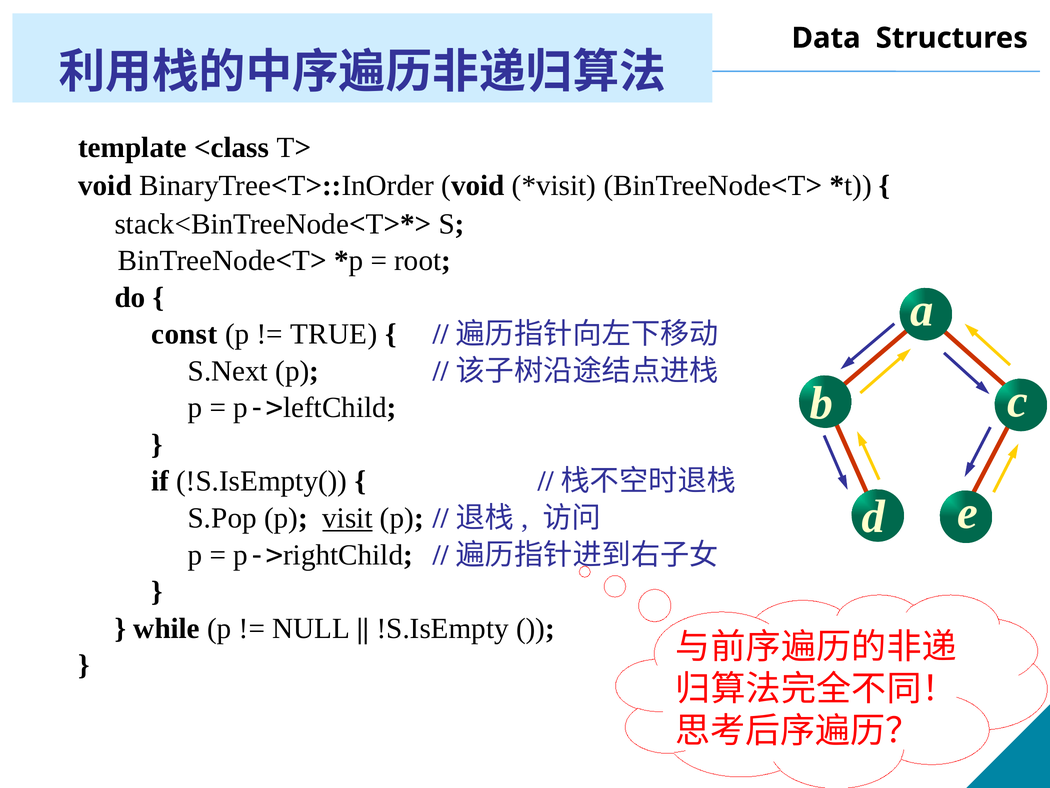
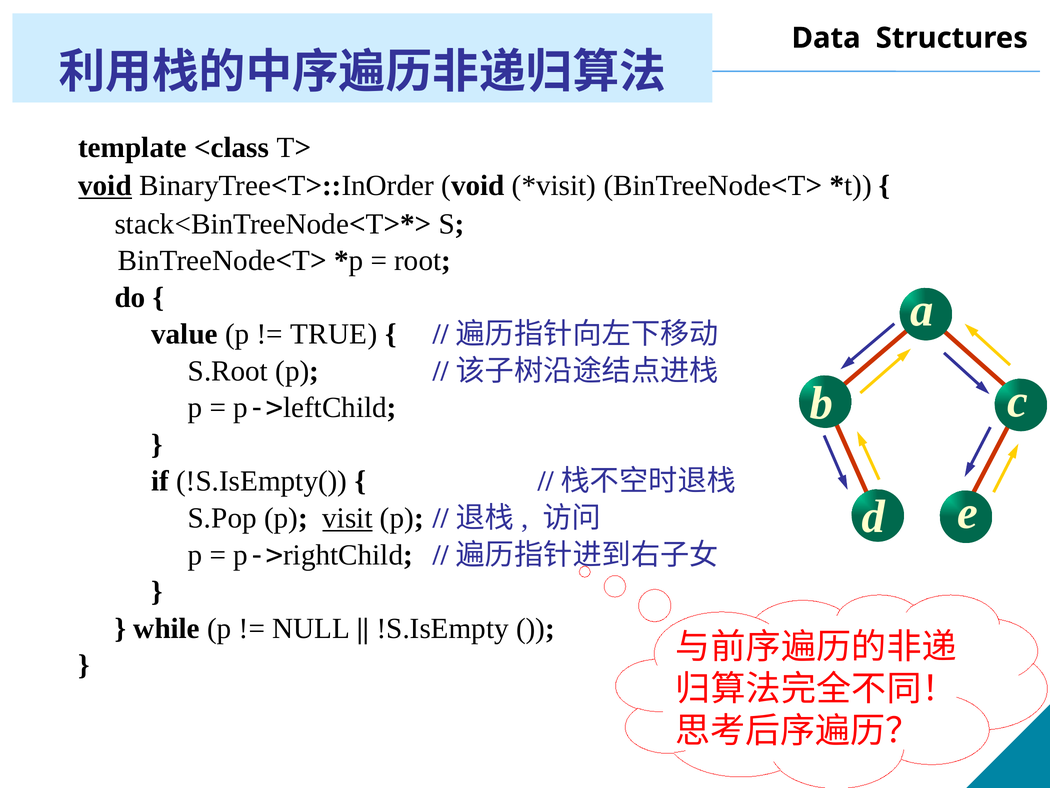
void at (105, 186) underline: none -> present
const: const -> value
S.Next: S.Next -> S.Root
